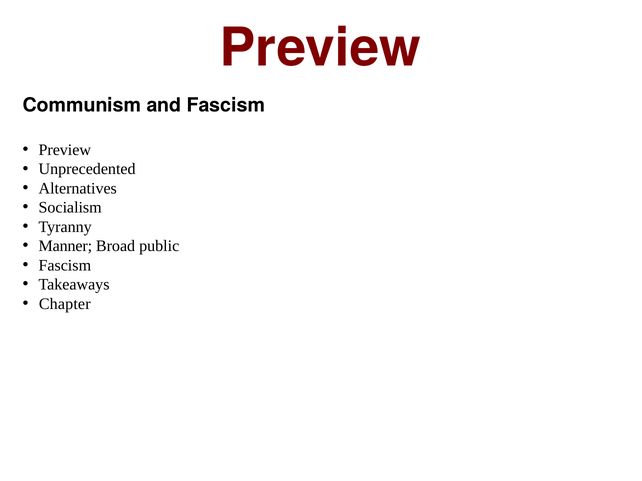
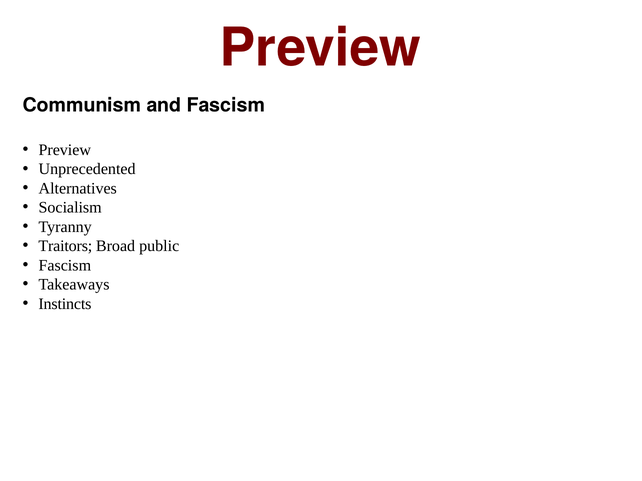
Manner: Manner -> Traitors
Chapter: Chapter -> Instincts
